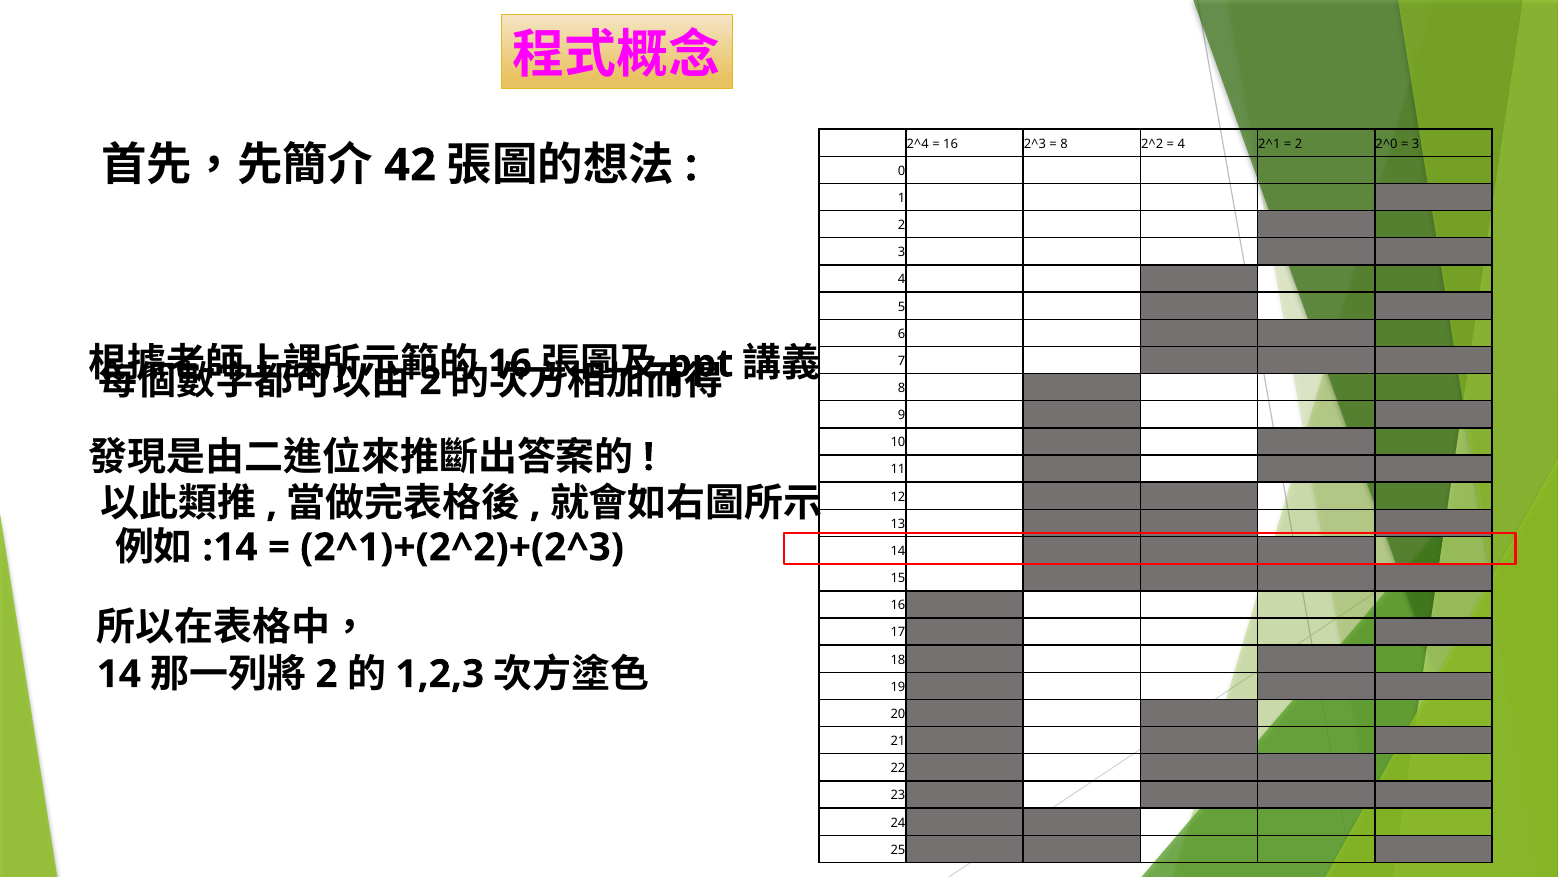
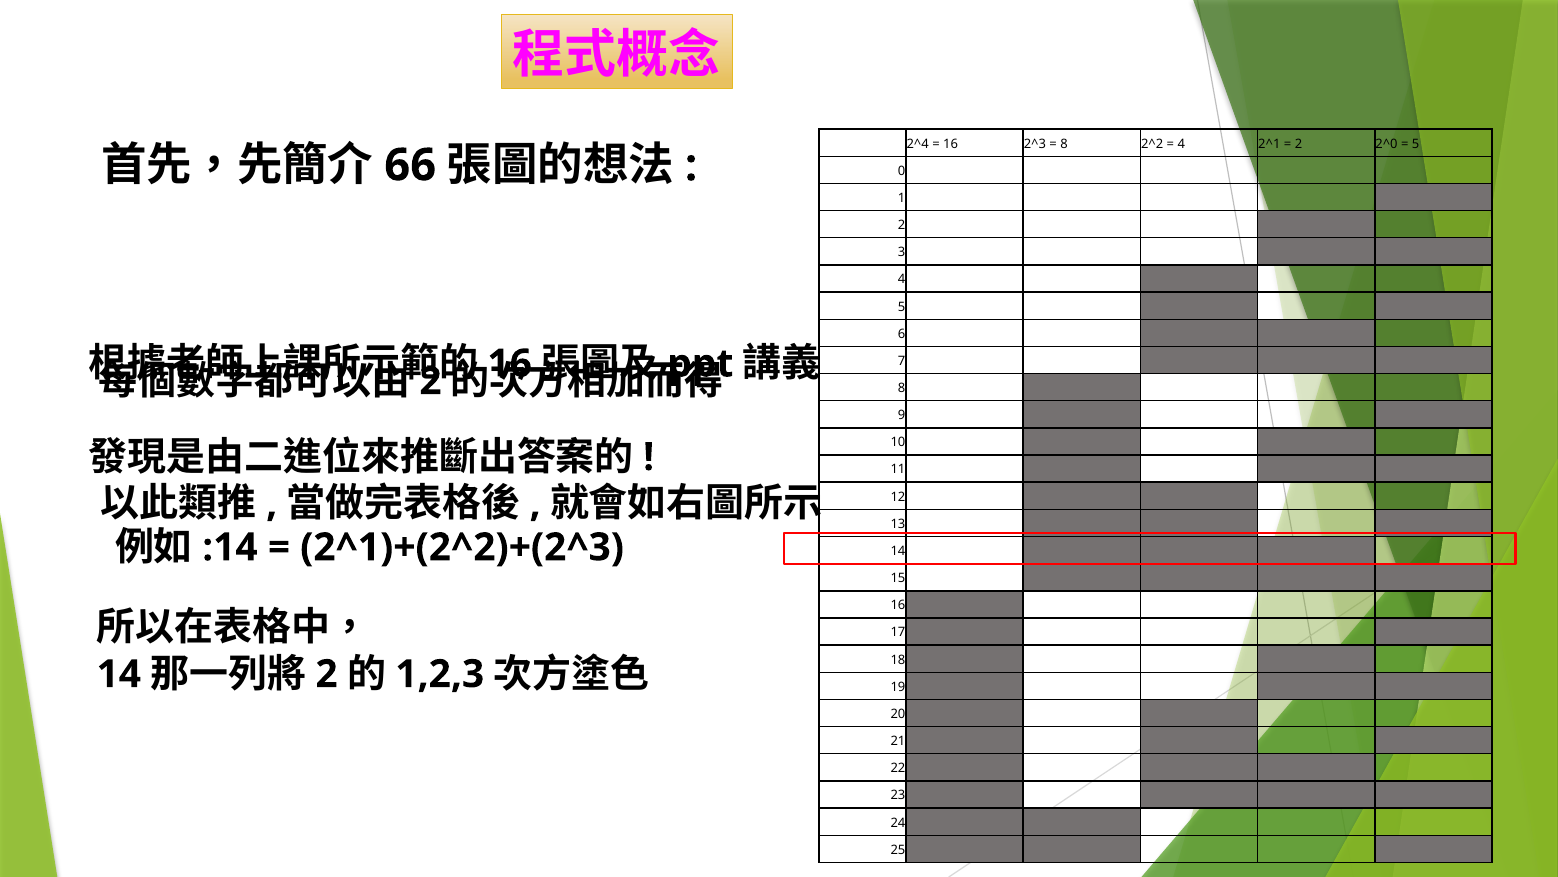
3 at (1416, 144): 3 -> 5
42: 42 -> 66
